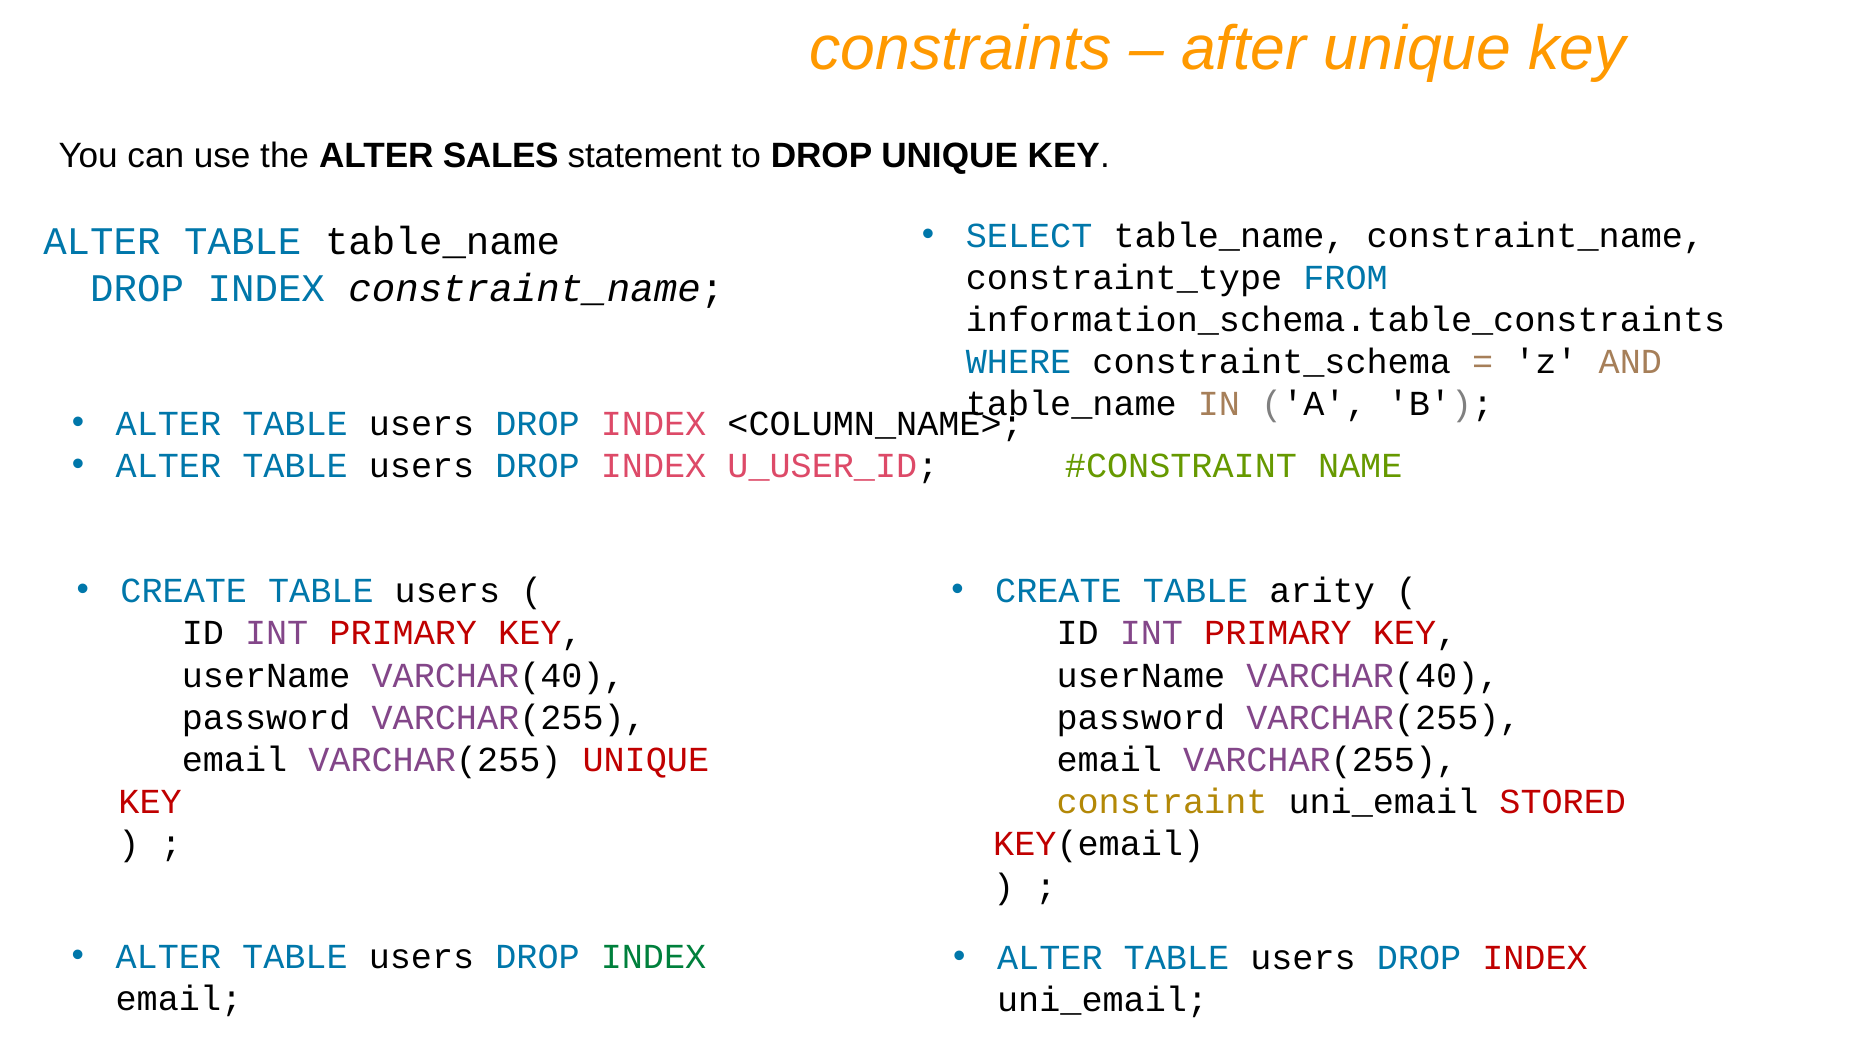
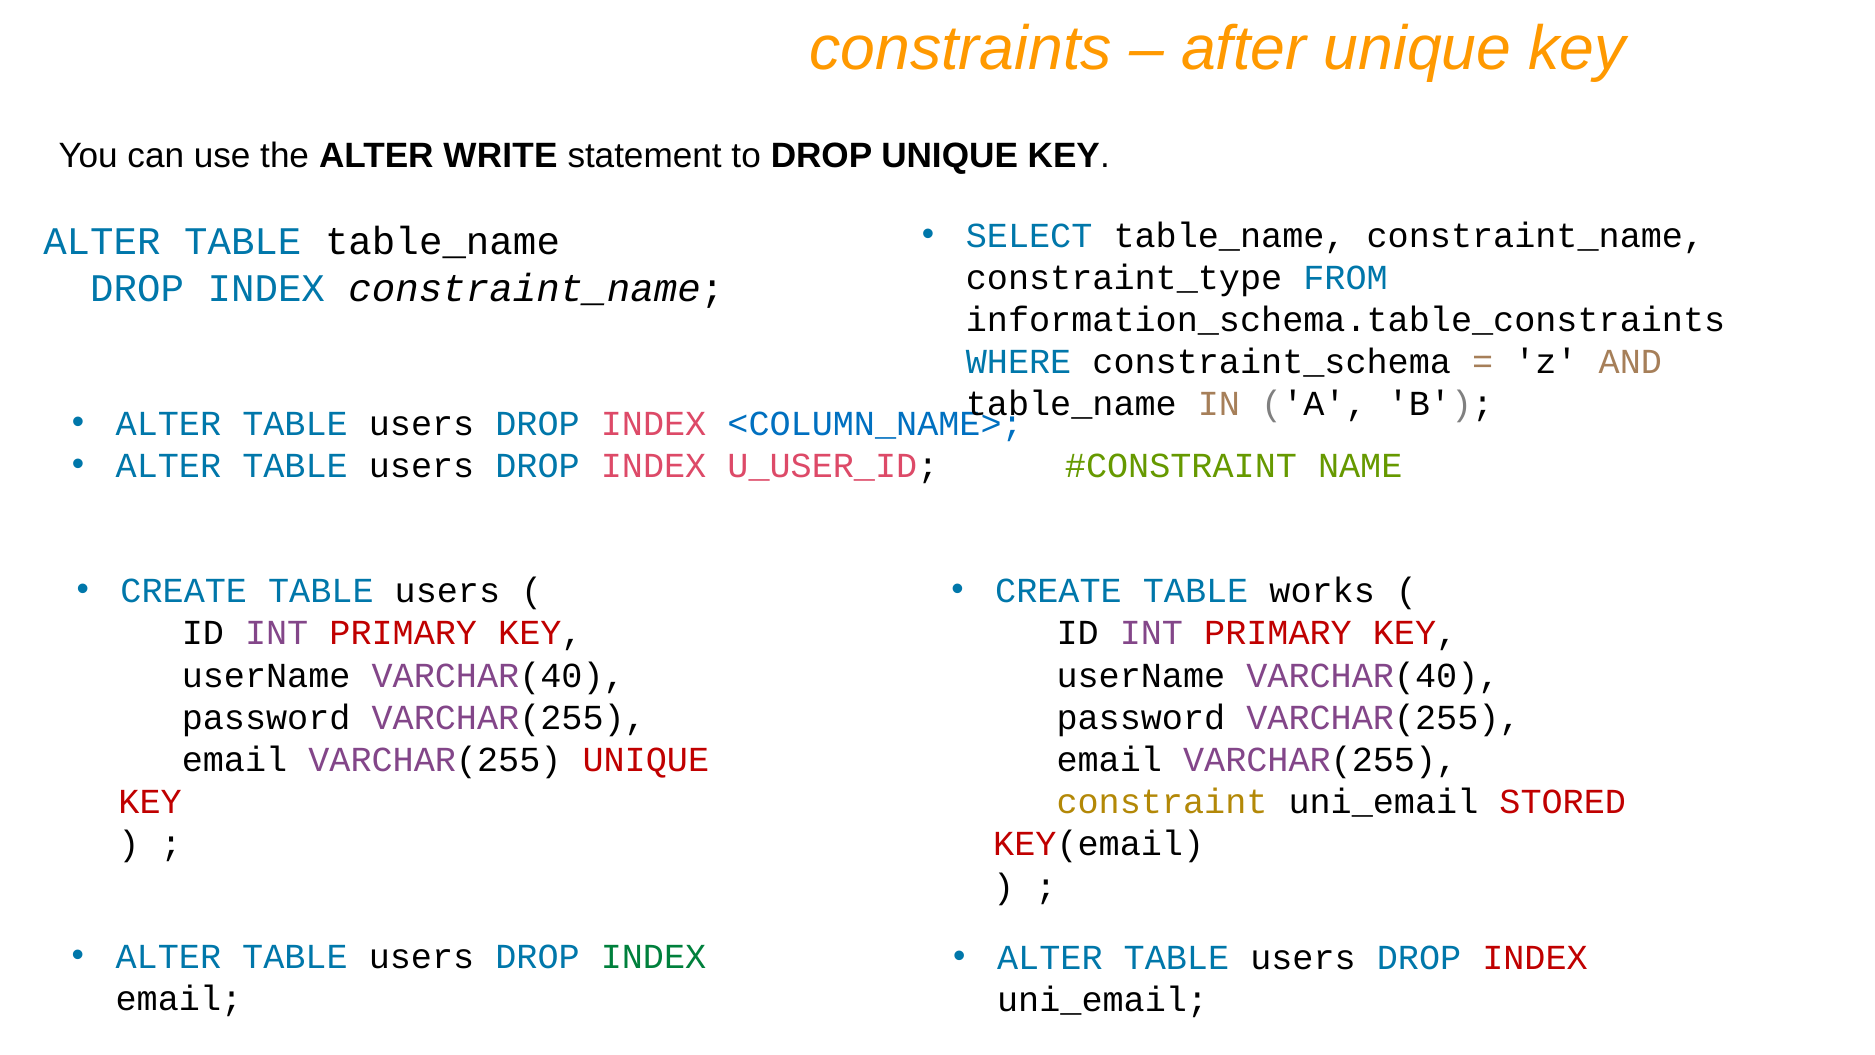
SALES: SALES -> WRITE
<COLUMN_NAME> colour: black -> blue
arity: arity -> works
